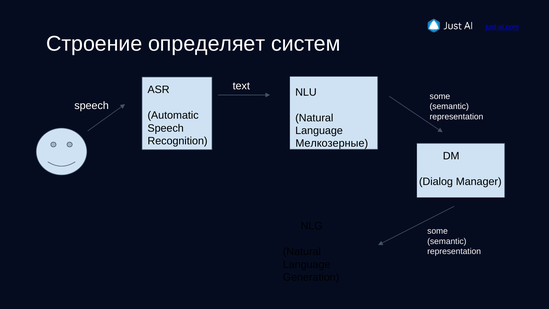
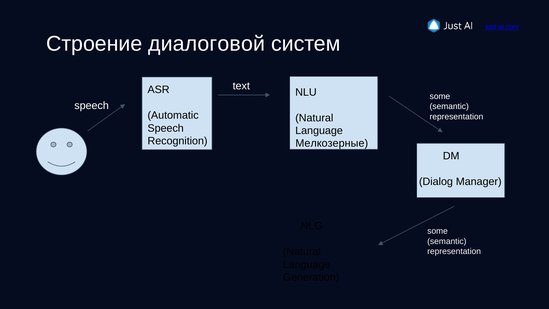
определяет: определяет -> диалоговой
